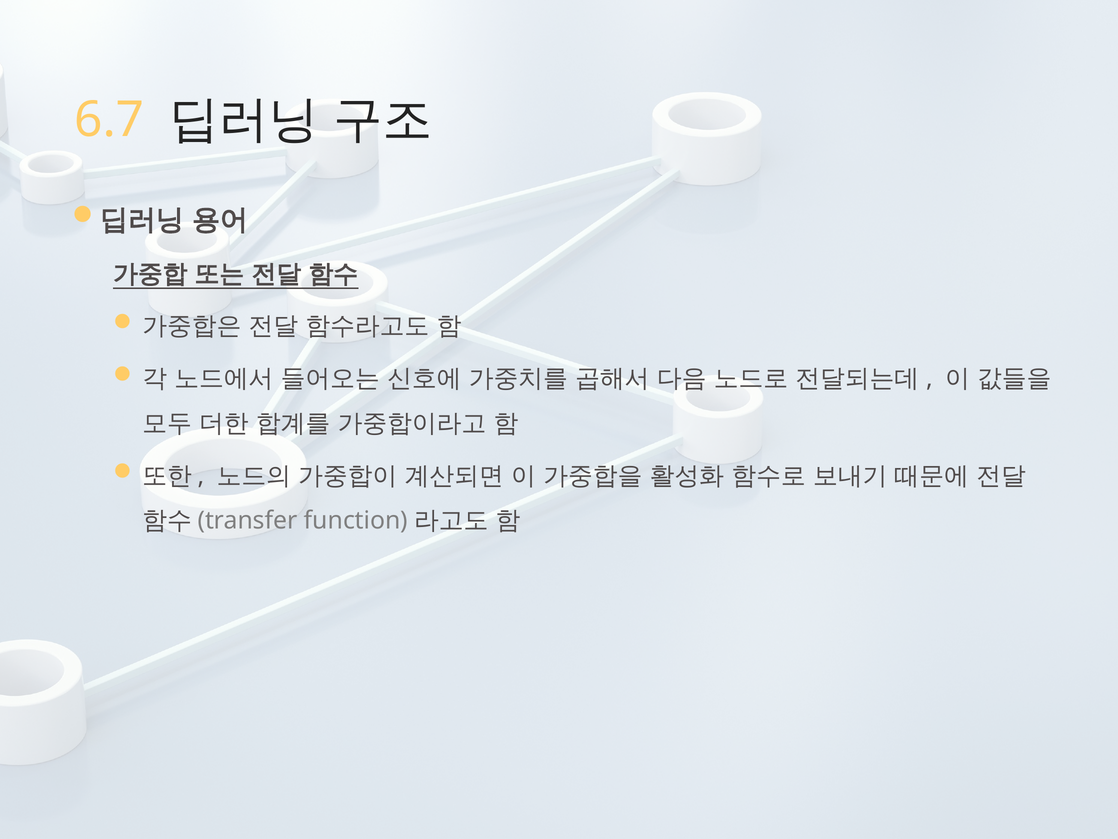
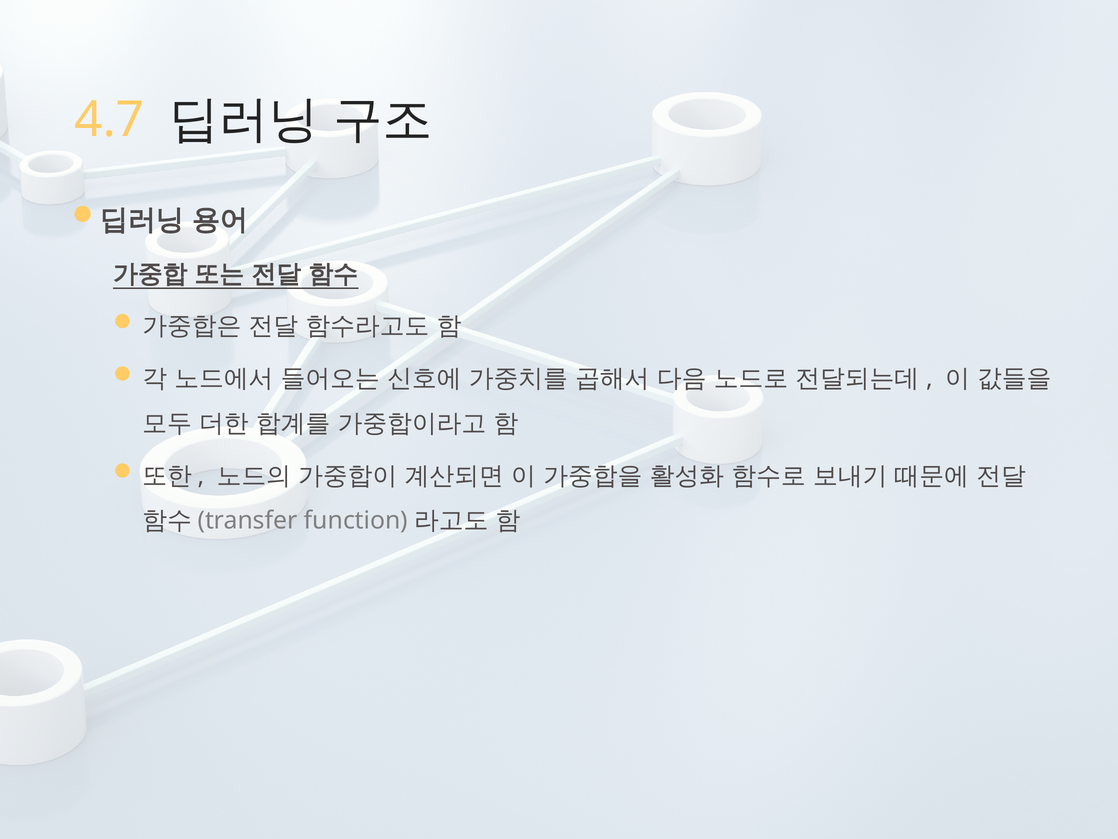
6.7: 6.7 -> 4.7
